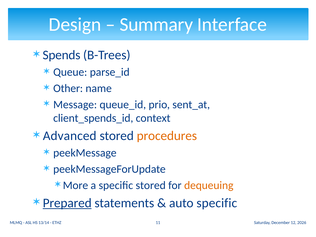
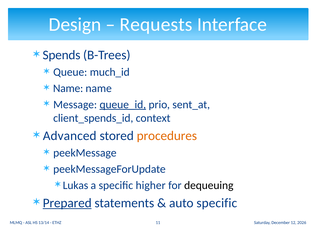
Summary: Summary -> Requests
parse_id: parse_id -> much_id
Other at (68, 88): Other -> Name
queue_id underline: none -> present
More: More -> Lukas
specific stored: stored -> higher
dequeuing colour: orange -> black
